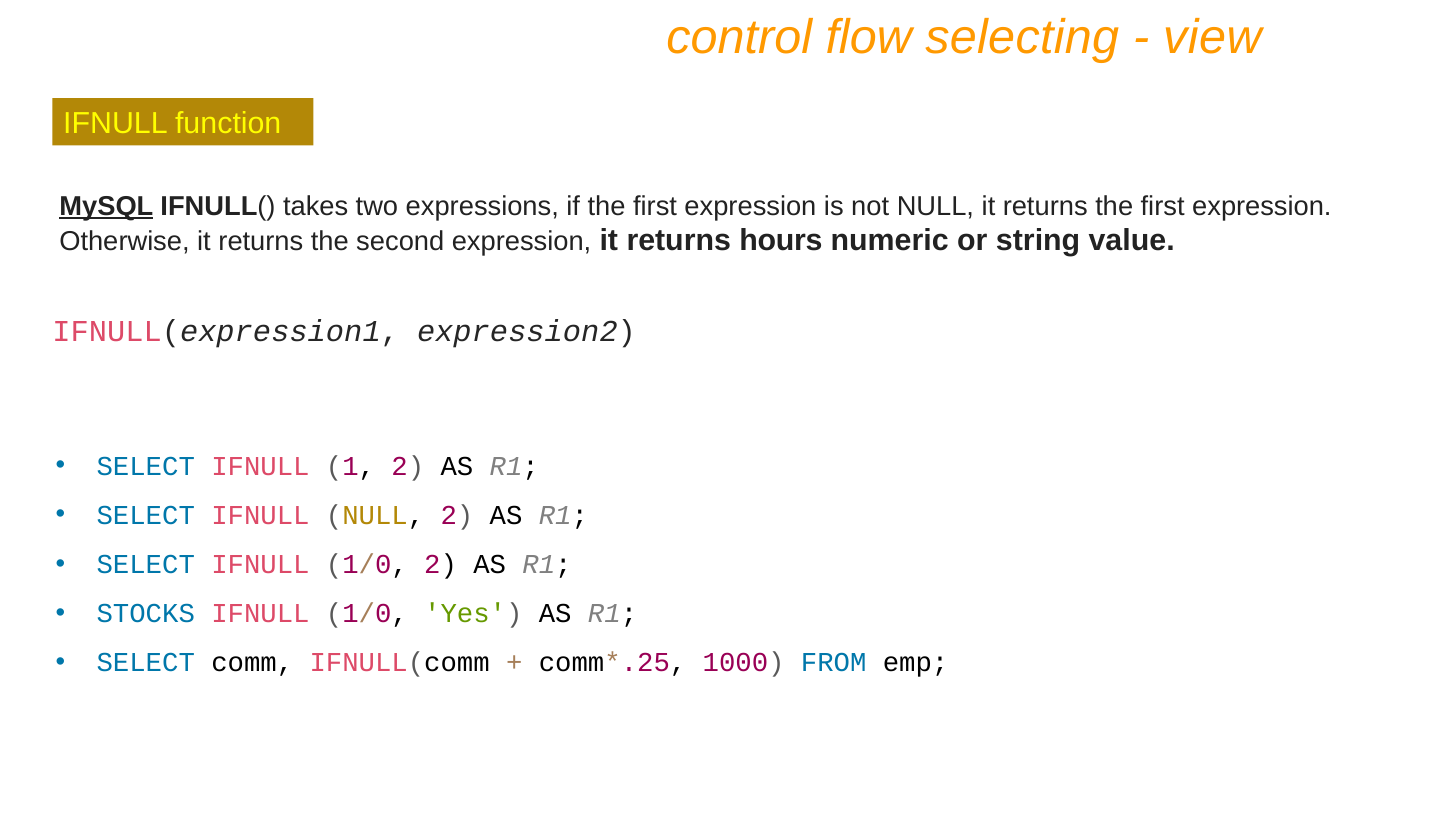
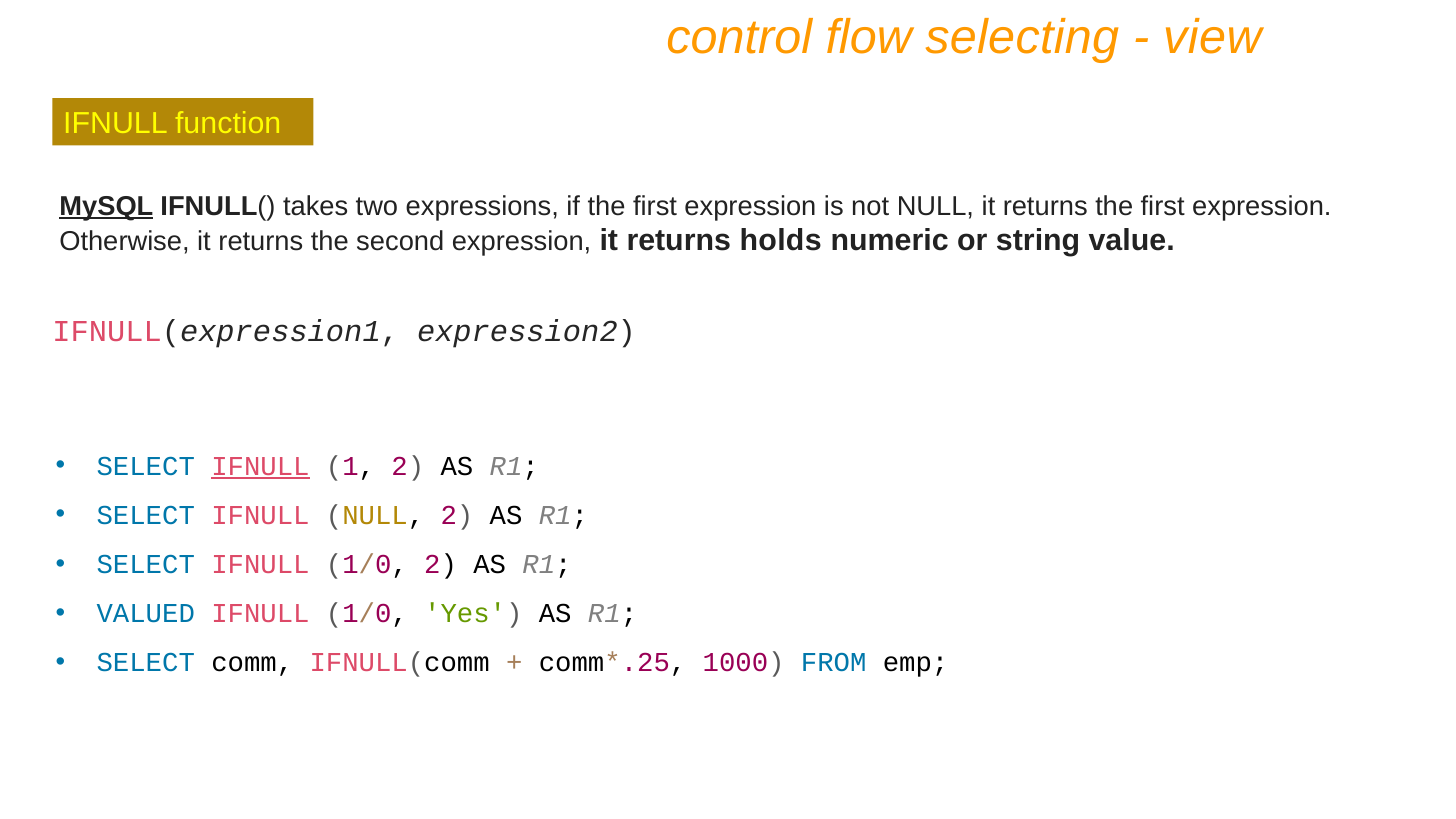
hours: hours -> holds
IFNULL at (260, 466) underline: none -> present
STOCKS: STOCKS -> VALUED
